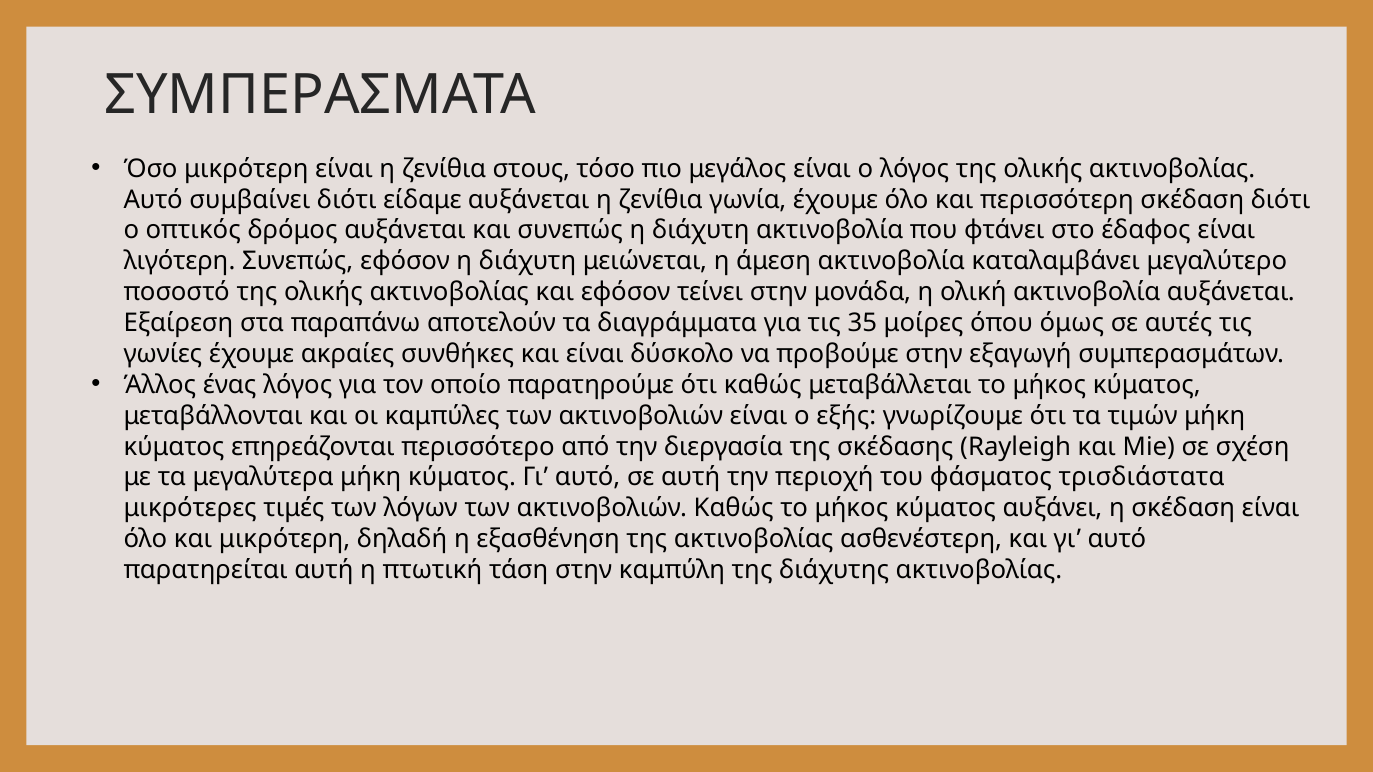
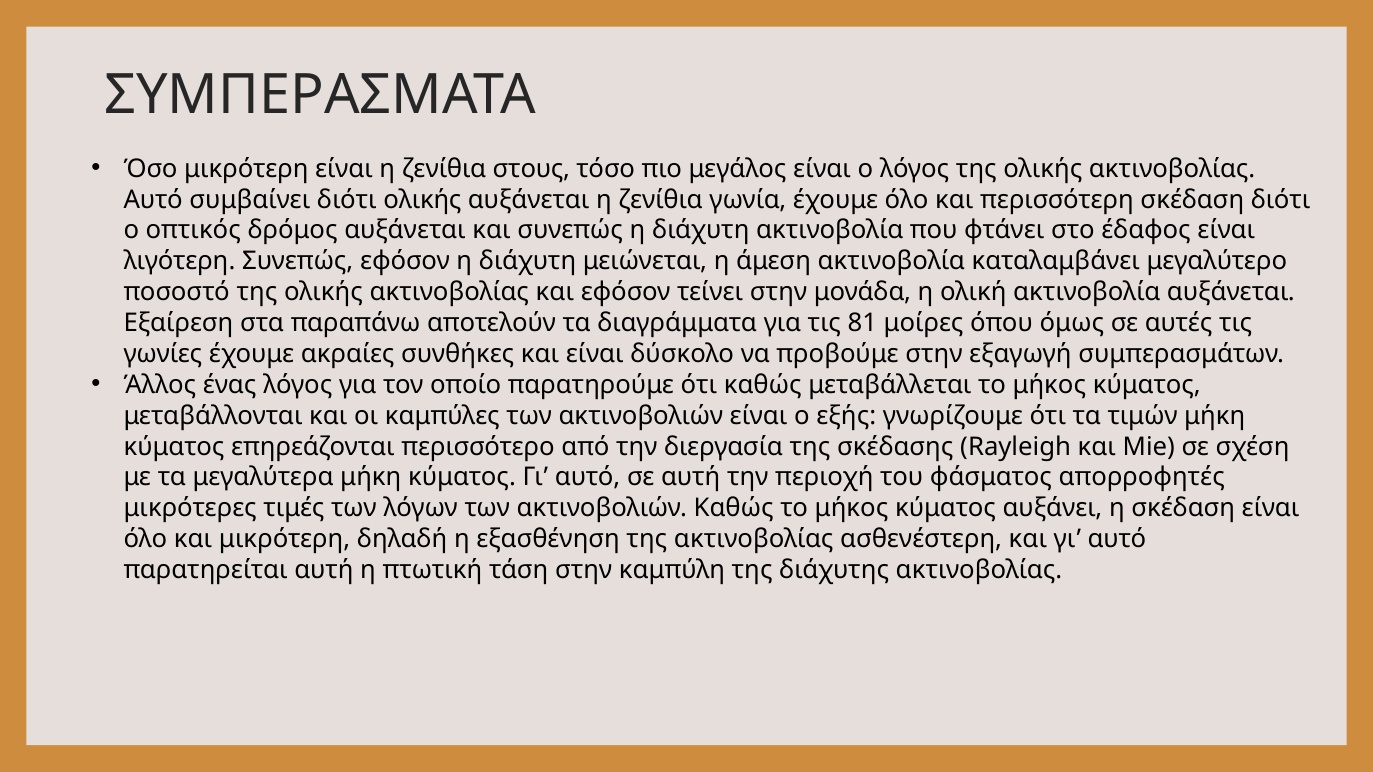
διότι είδαμε: είδαμε -> ολικής
35: 35 -> 81
τρισδιάστατα: τρισδιάστατα -> απορροφητές
